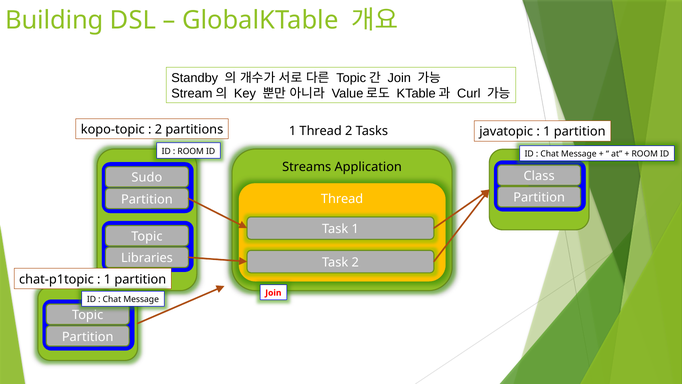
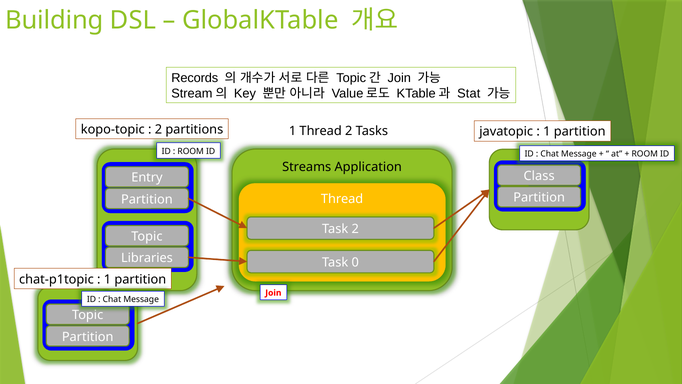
Standby: Standby -> Records
Curl: Curl -> Stat
Sudo: Sudo -> Entry
Task 1: 1 -> 2
Task 2: 2 -> 0
